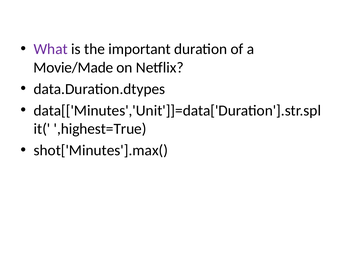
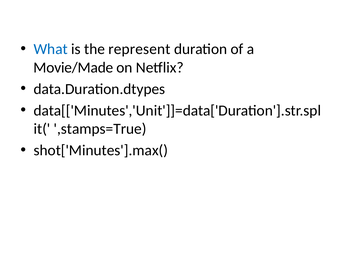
What colour: purple -> blue
important: important -> represent
,highest=True: ,highest=True -> ,stamps=True
